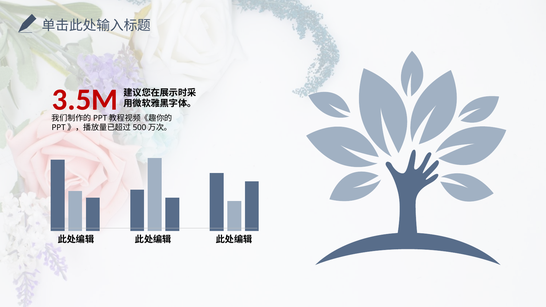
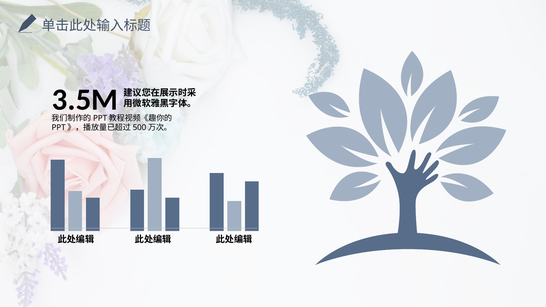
3.5M colour: red -> black
